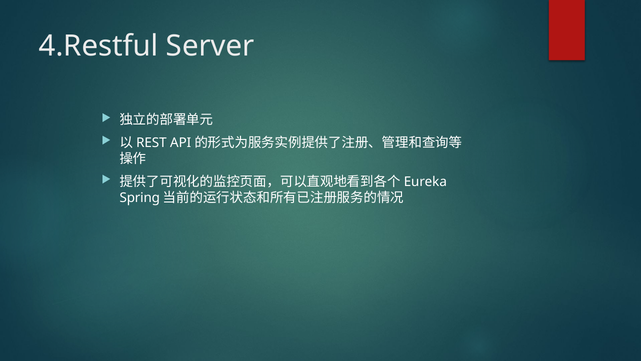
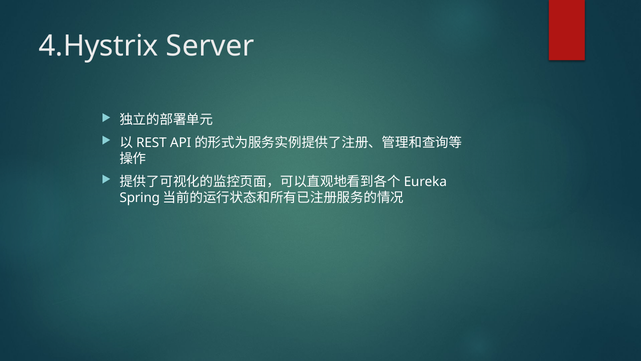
4.Restful: 4.Restful -> 4.Hystrix
